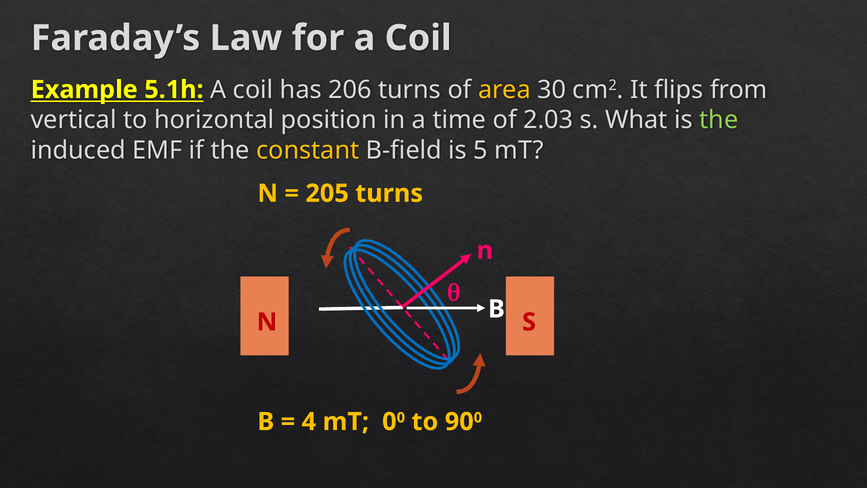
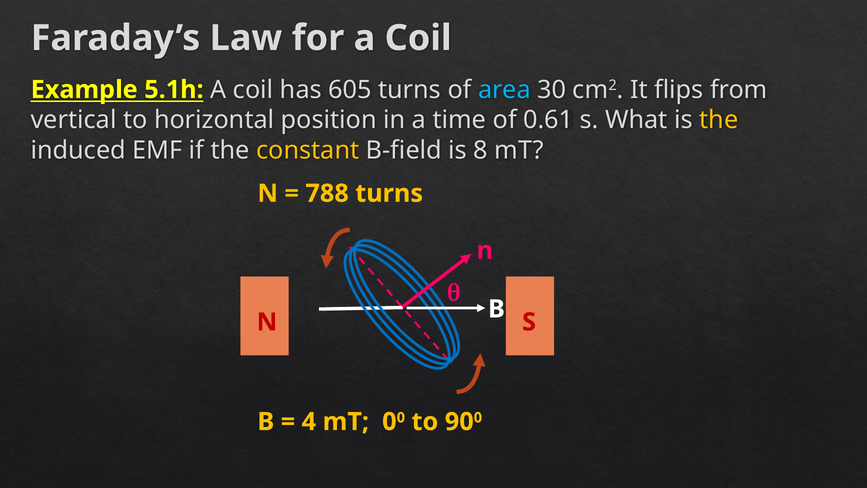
206: 206 -> 605
area colour: yellow -> light blue
2.03: 2.03 -> 0.61
the at (719, 120) colour: light green -> yellow
5: 5 -> 8
205: 205 -> 788
